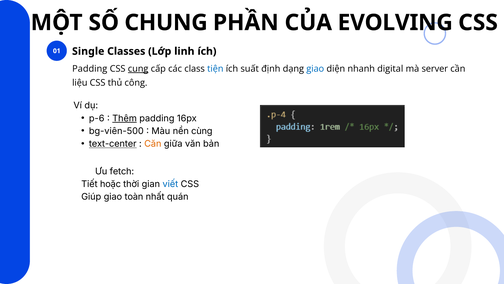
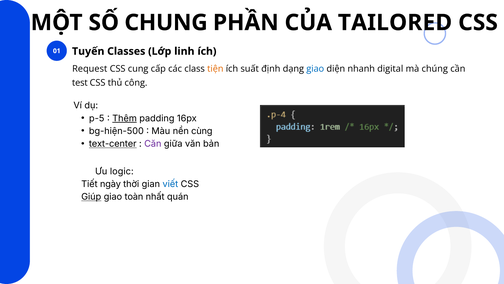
EVOLVING: EVOLVING -> TAILORED
Single: Single -> Tuyến
Padding at (90, 69): Padding -> Request
cung underline: present -> none
tiện colour: blue -> orange
server: server -> chúng
liệu: liệu -> test
p-6: p-6 -> p-5
bg-viên-500: bg-viên-500 -> bg-hiện-500
Căn colour: orange -> purple
fetch: fetch -> logic
hoặc: hoặc -> ngày
Giúp underline: none -> present
